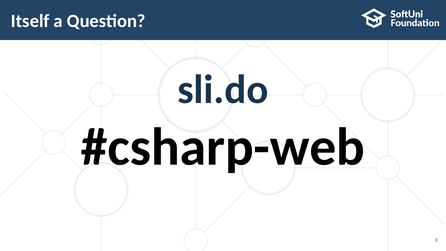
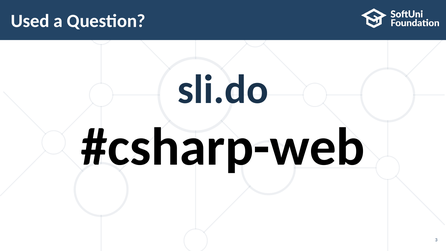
Itself: Itself -> Used
